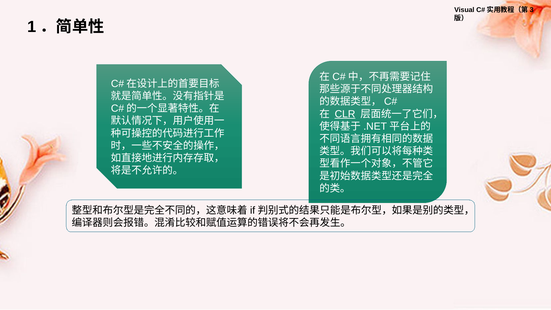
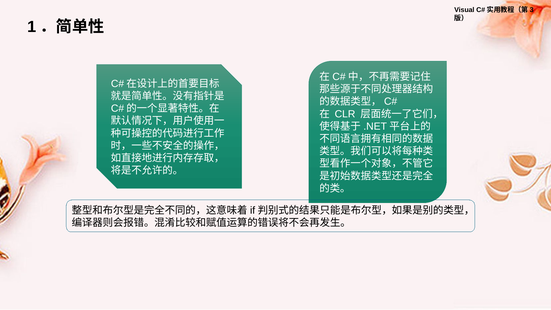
CLR underline: present -> none
